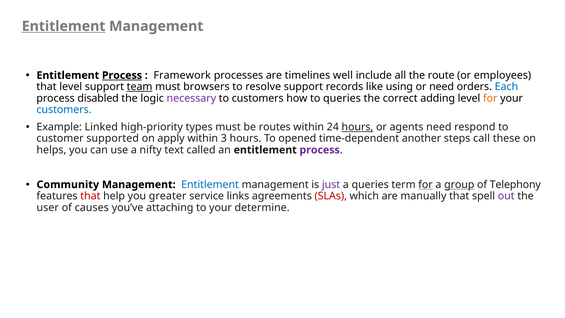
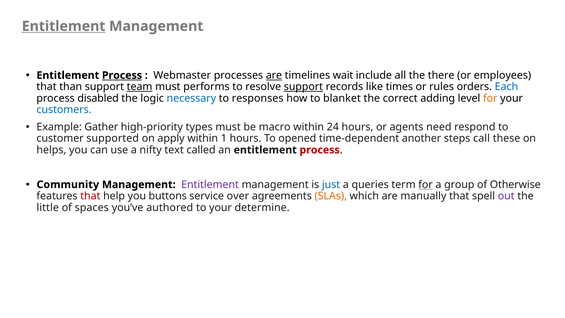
Framework: Framework -> Webmaster
are at (274, 75) underline: none -> present
well: well -> wait
route: route -> there
that level: level -> than
browsers: browsers -> performs
support at (303, 87) underline: none -> present
using: using -> times
or need: need -> rules
necessary colour: purple -> blue
to customers: customers -> responses
to queries: queries -> blanket
Linked: Linked -> Gather
routes: routes -> macro
hours at (357, 127) underline: present -> none
3: 3 -> 1
process at (320, 150) colour: purple -> red
Entitlement at (210, 185) colour: blue -> purple
just colour: purple -> blue
group underline: present -> none
Telephony: Telephony -> Otherwise
greater: greater -> buttons
links: links -> over
SLAs colour: red -> orange
user: user -> little
causes: causes -> spaces
attaching: attaching -> authored
